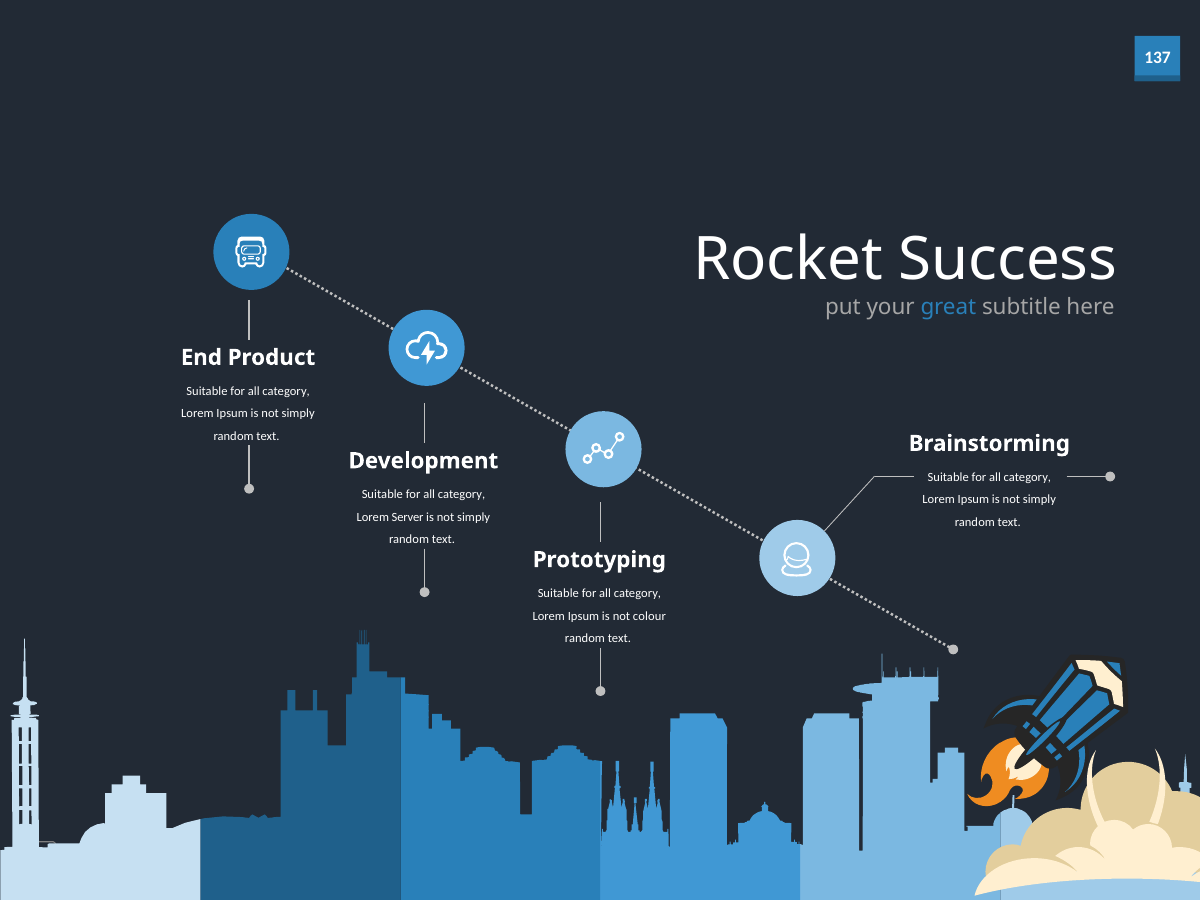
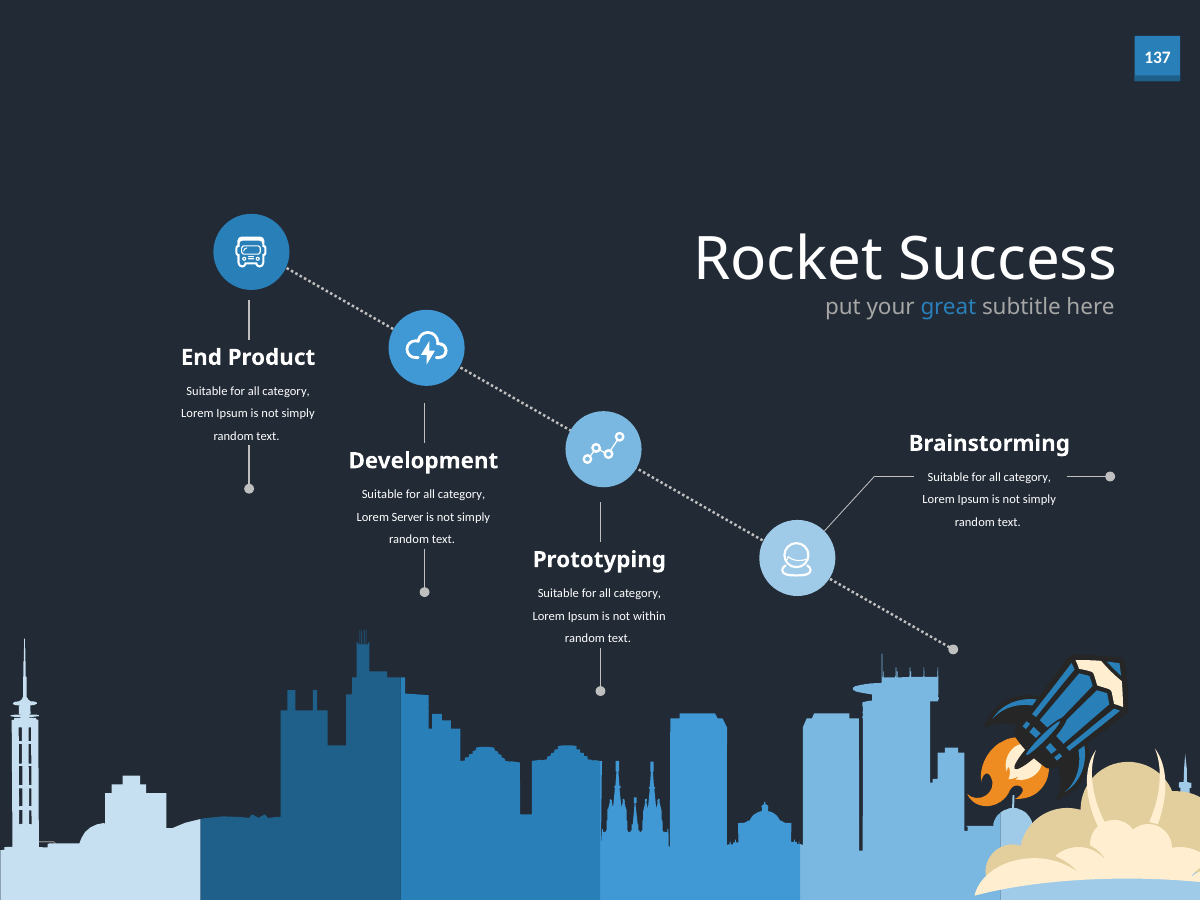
colour: colour -> within
